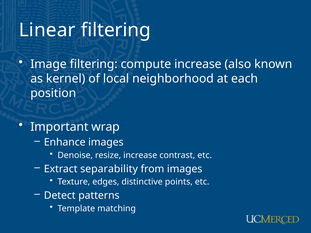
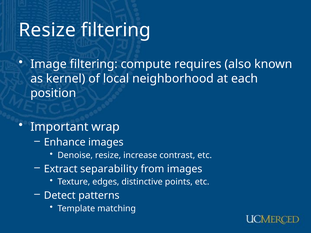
Linear at (47, 30): Linear -> Resize
compute increase: increase -> requires
